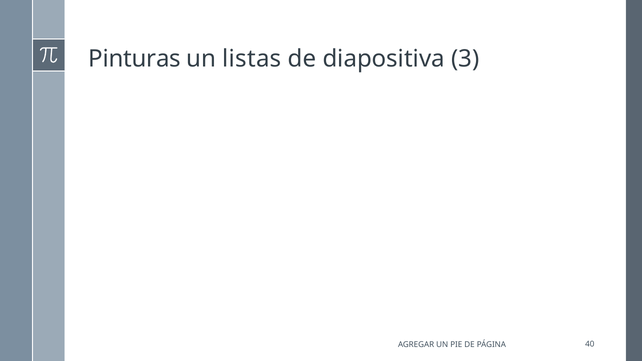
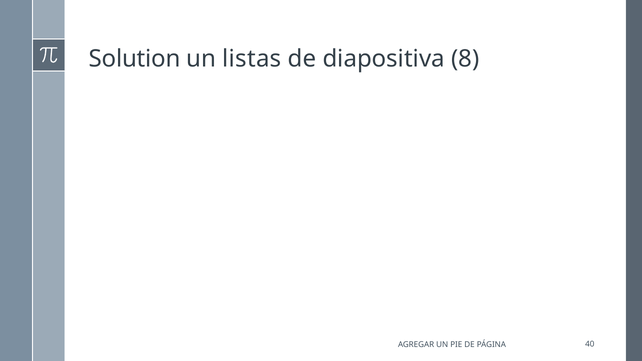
Pinturas: Pinturas -> Solution
3: 3 -> 8
